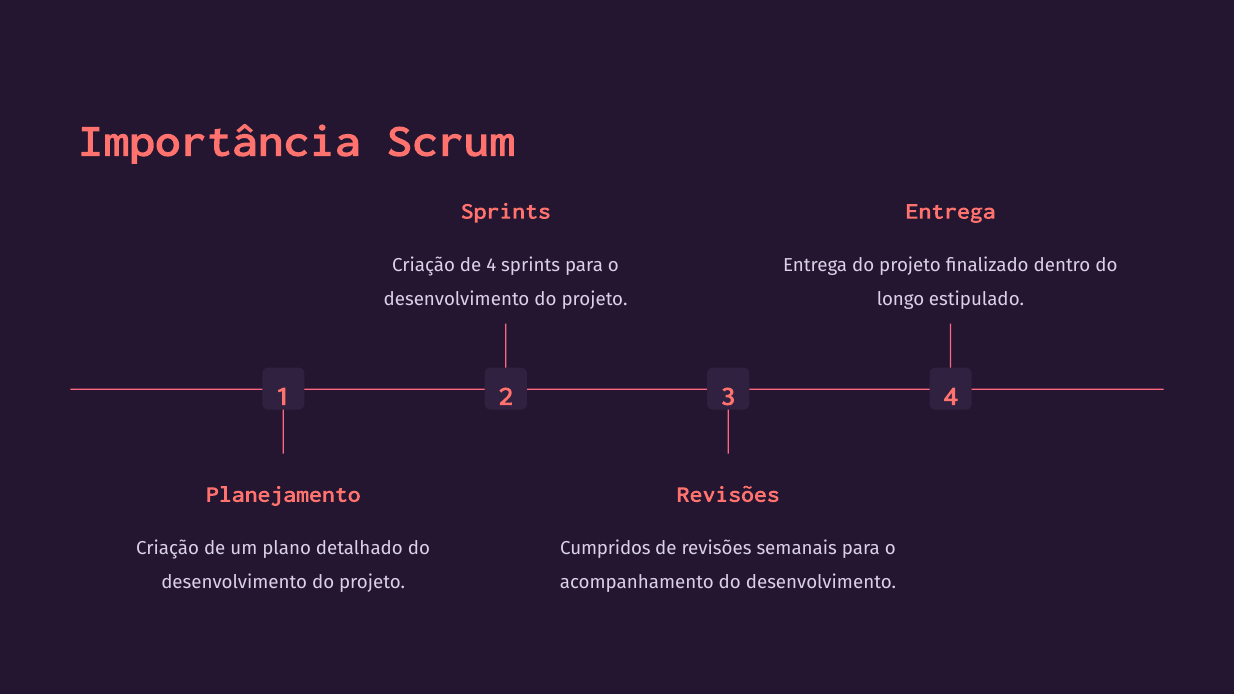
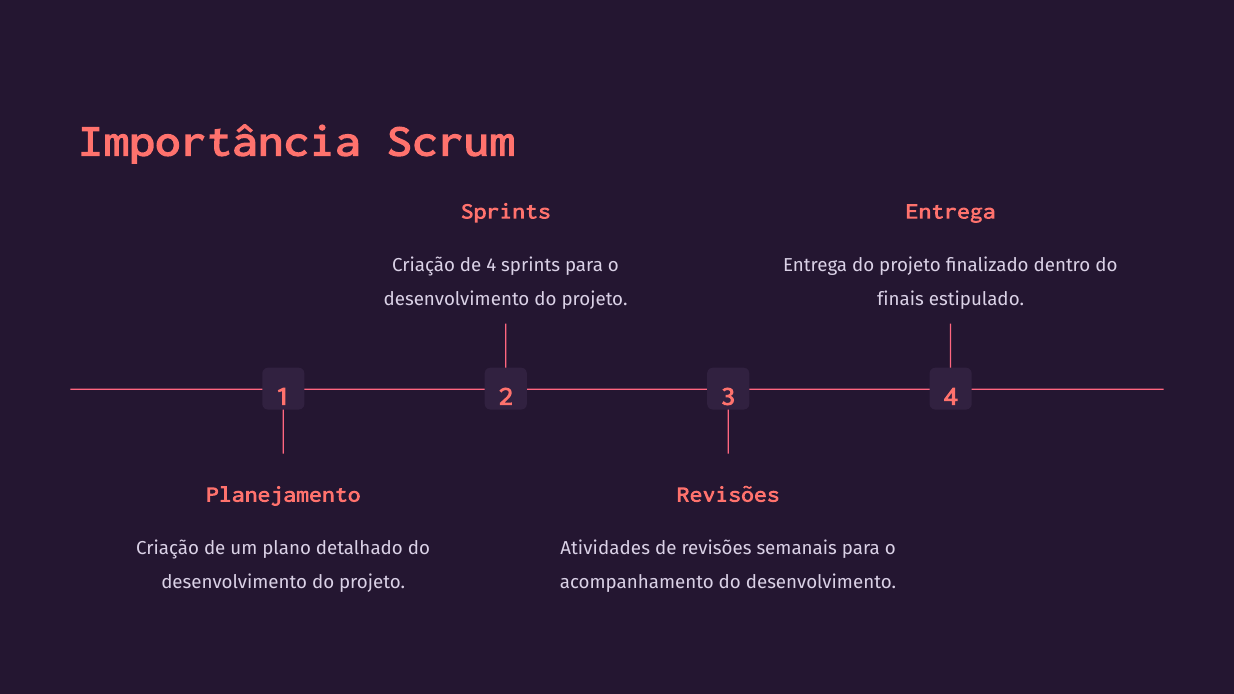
longo: longo -> finais
Cumpridos: Cumpridos -> Atividades
